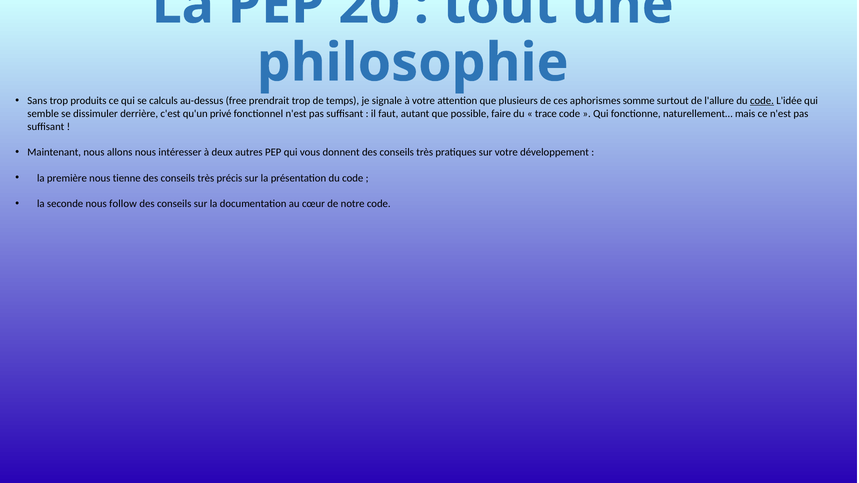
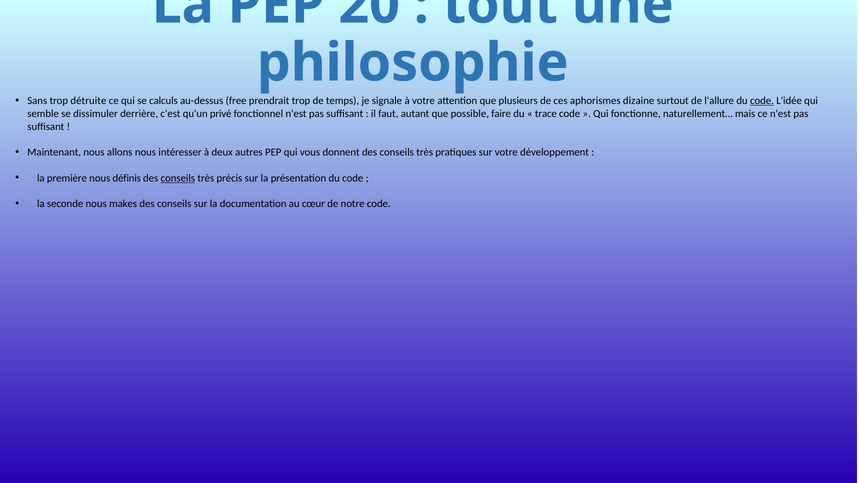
produits: produits -> détruite
somme: somme -> dizaine
tienne: tienne -> définis
conseils at (178, 178) underline: none -> present
follow: follow -> makes
